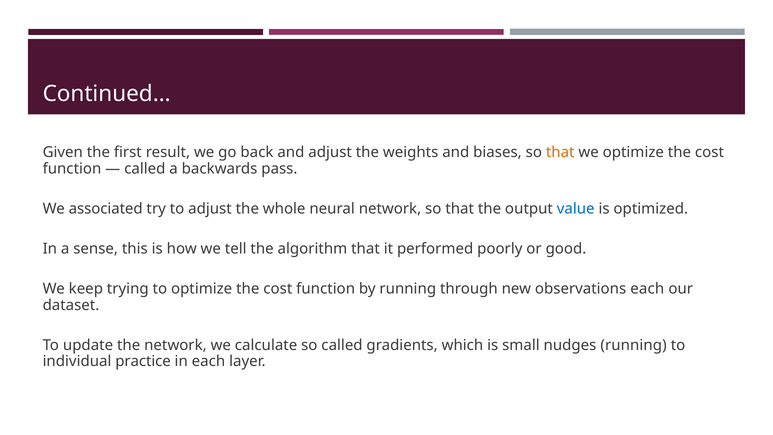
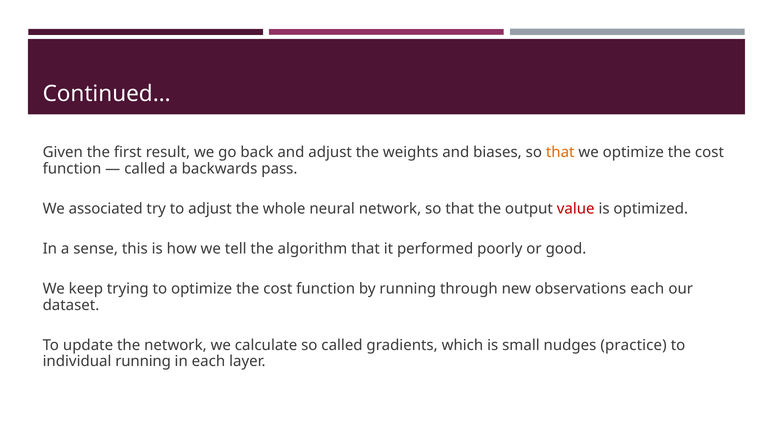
value colour: blue -> red
nudges running: running -> practice
individual practice: practice -> running
